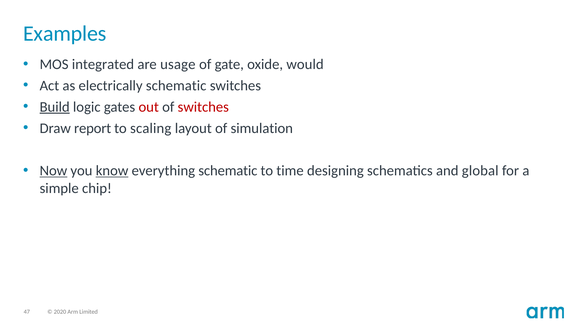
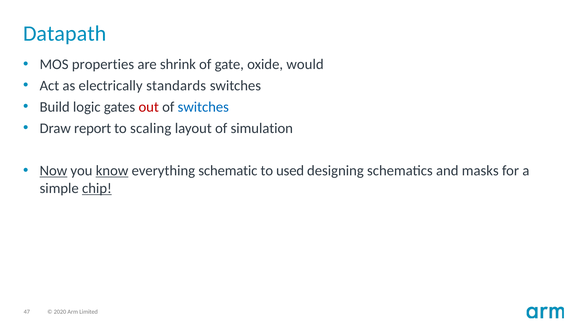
Examples: Examples -> Datapath
integrated: integrated -> properties
usage: usage -> shrink
electrically schematic: schematic -> standards
Build underline: present -> none
switches at (203, 107) colour: red -> blue
time: time -> used
global: global -> masks
chip underline: none -> present
